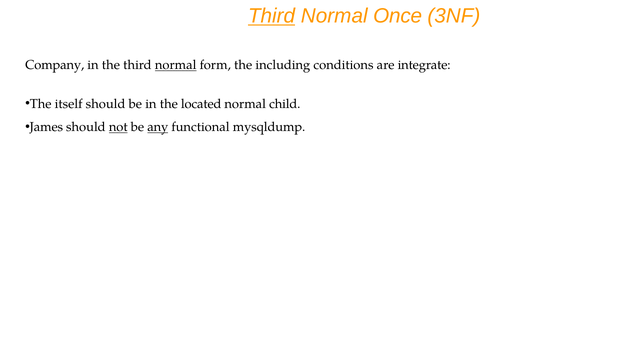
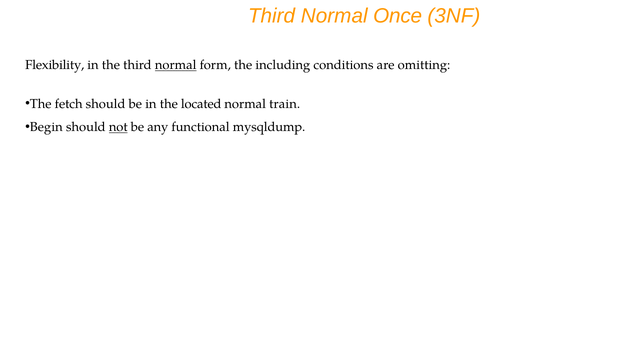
Third at (272, 16) underline: present -> none
Company: Company -> Flexibility
integrate: integrate -> omitting
itself: itself -> fetch
child: child -> train
James: James -> Begin
any underline: present -> none
